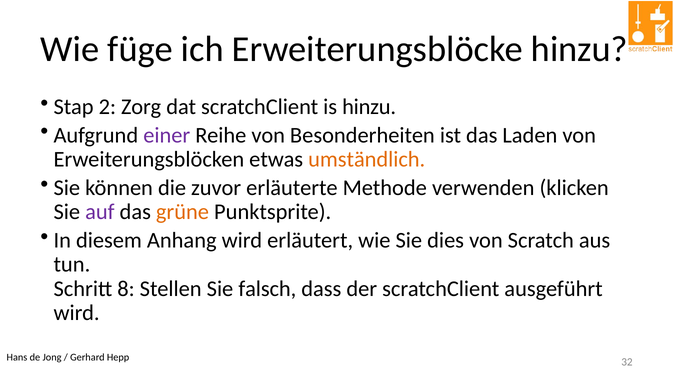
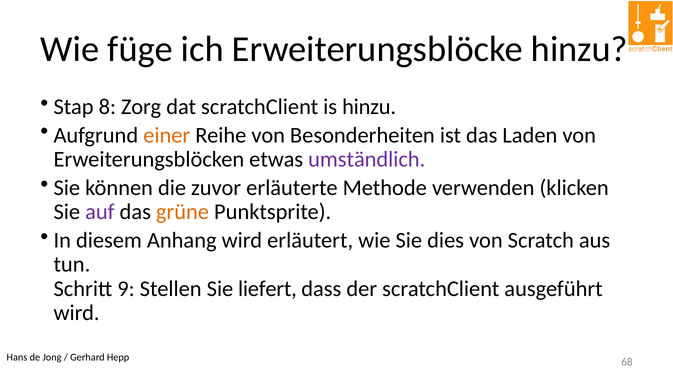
2: 2 -> 8
einer colour: purple -> orange
umständlich colour: orange -> purple
8: 8 -> 9
falsch: falsch -> liefert
32: 32 -> 68
